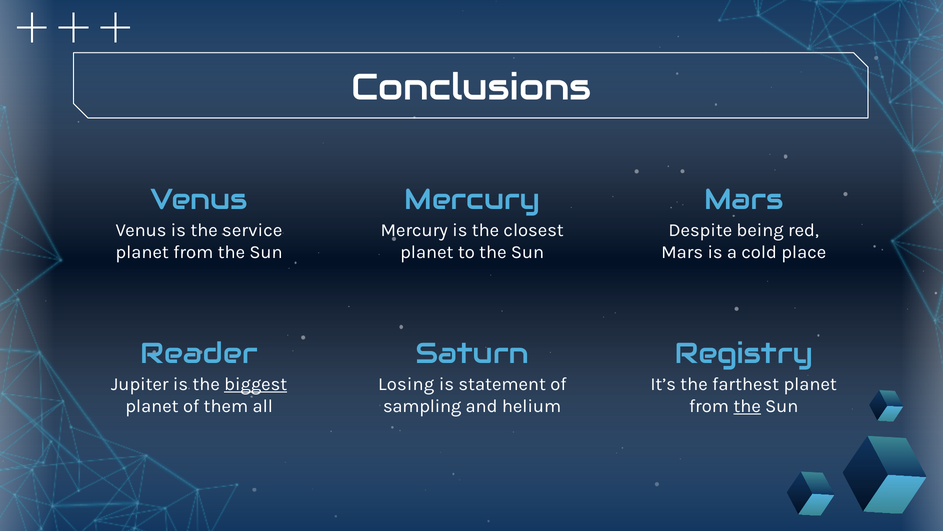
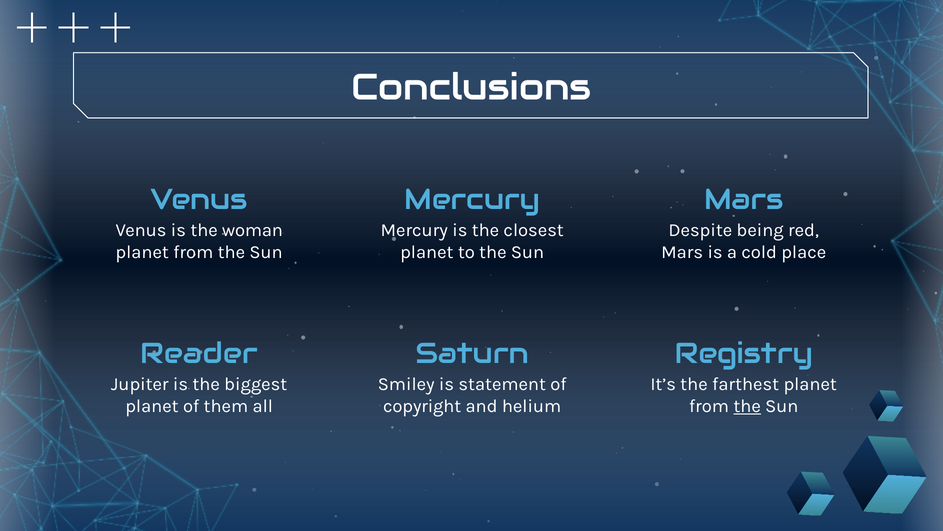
service: service -> woman
biggest underline: present -> none
Losing: Losing -> Smiley
sampling: sampling -> copyright
